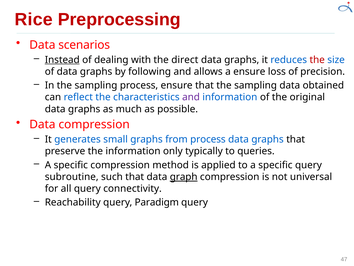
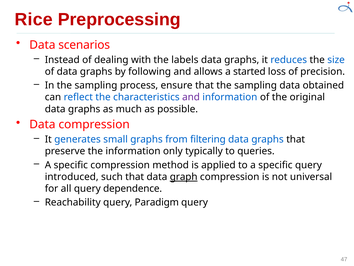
Instead underline: present -> none
direct: direct -> labels
the at (317, 60) colour: red -> black
a ensure: ensure -> started
from process: process -> filtering
subroutine: subroutine -> introduced
connectivity: connectivity -> dependence
